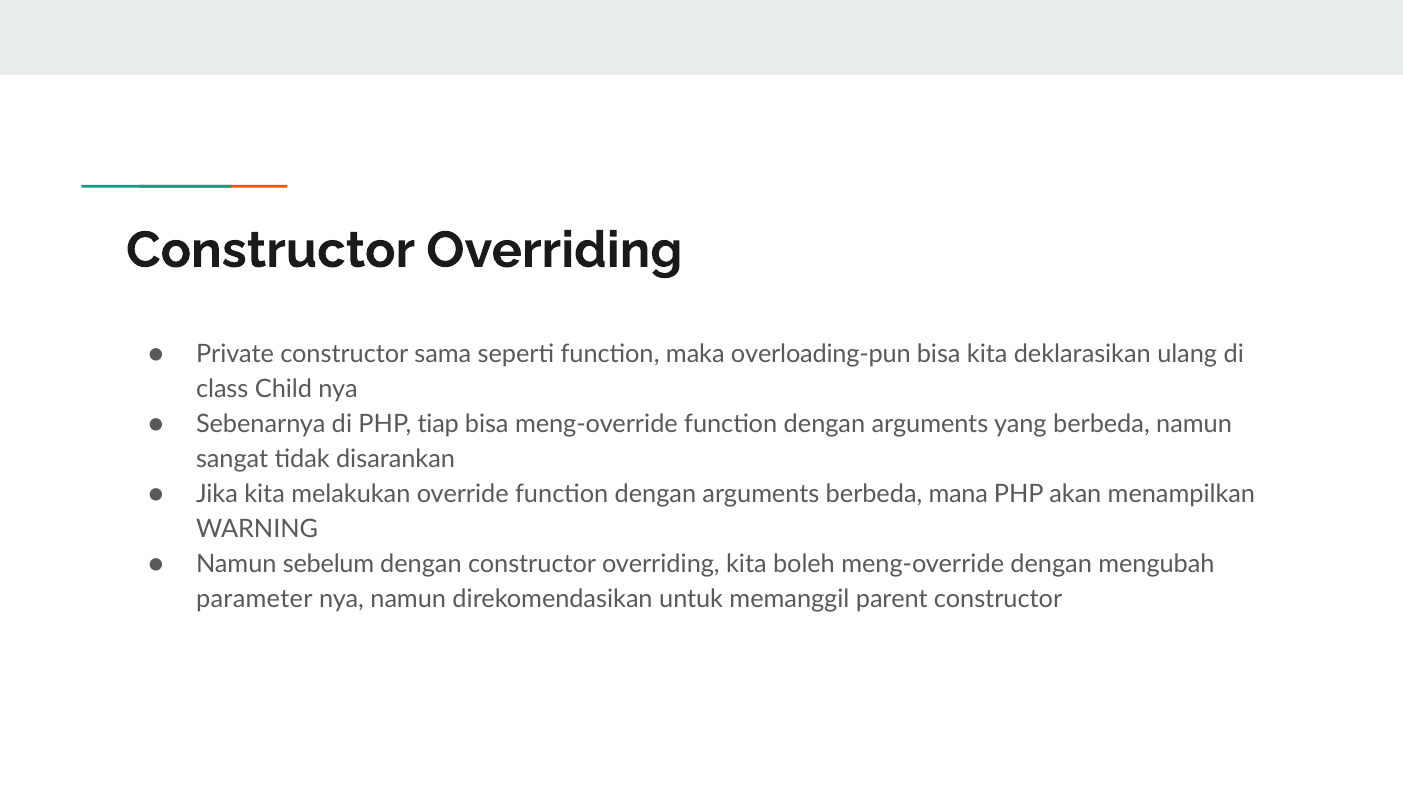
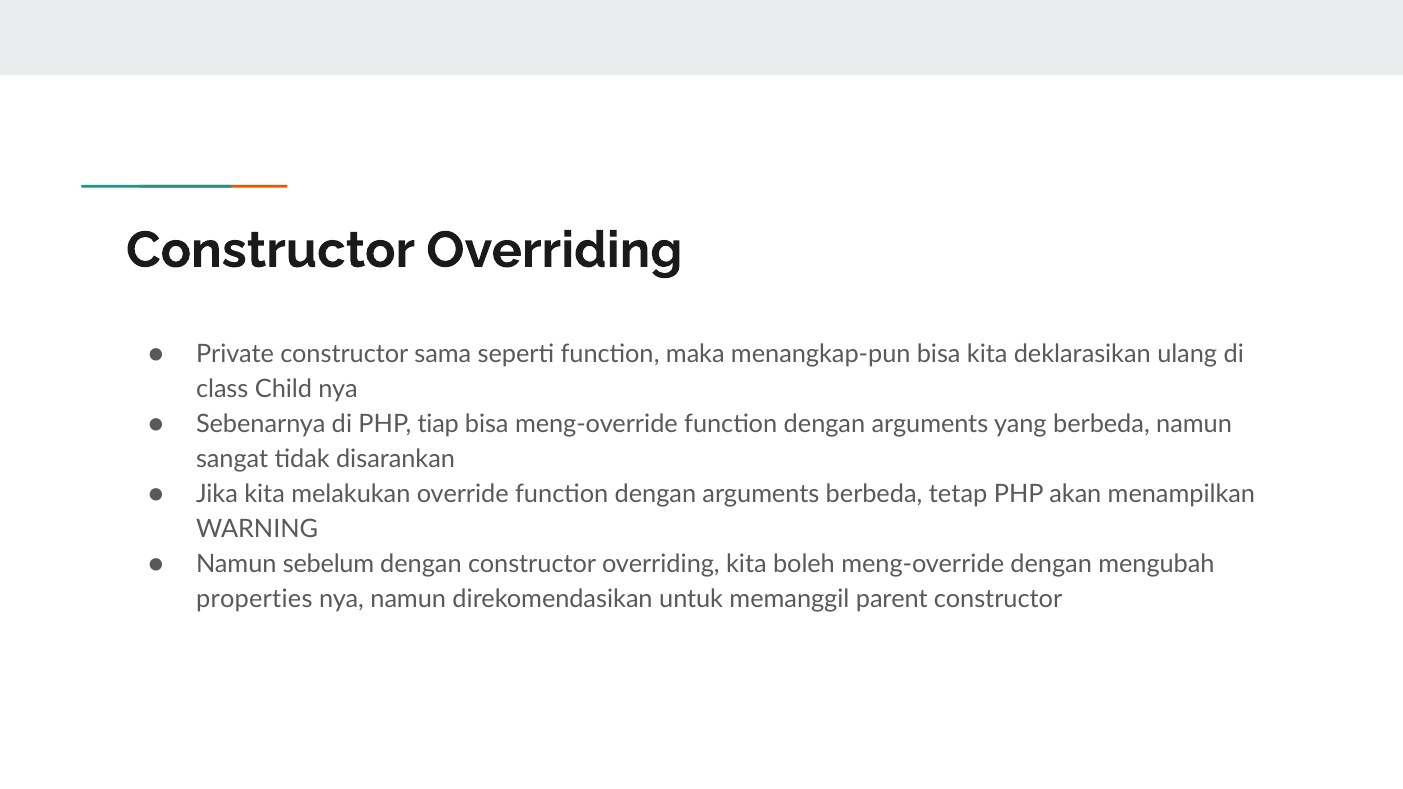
overloading-pun: overloading-pun -> menangkap-pun
mana: mana -> tetap
parameter: parameter -> properties
